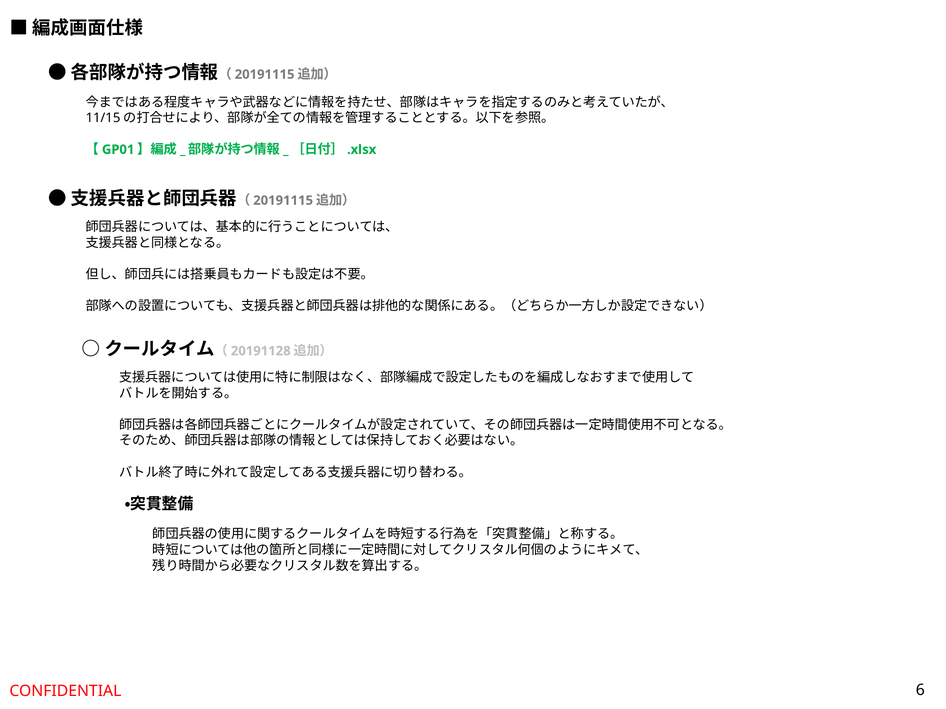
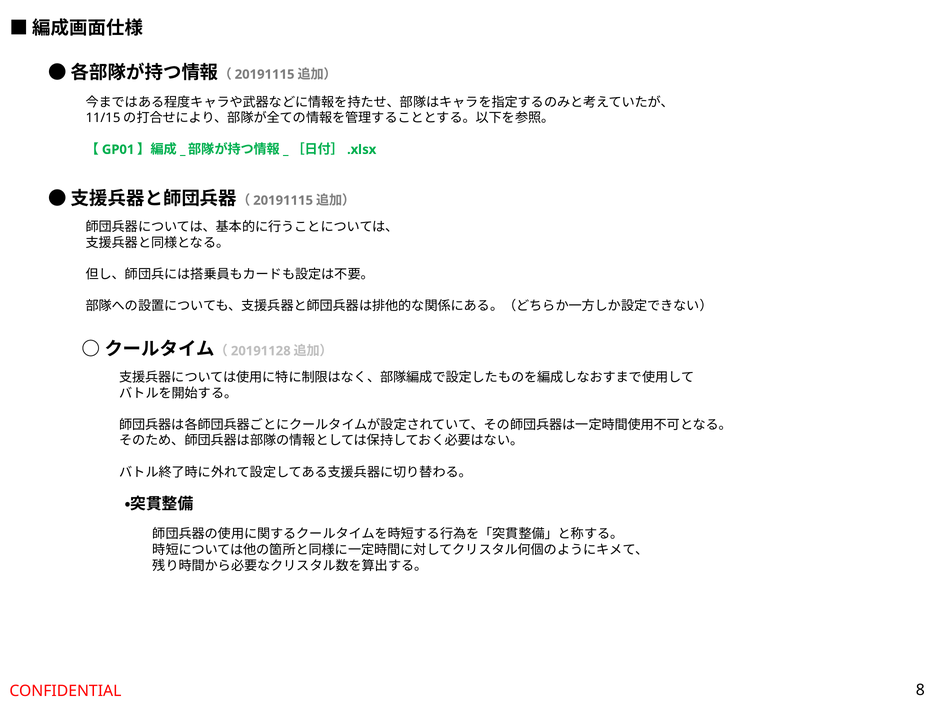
6: 6 -> 8
